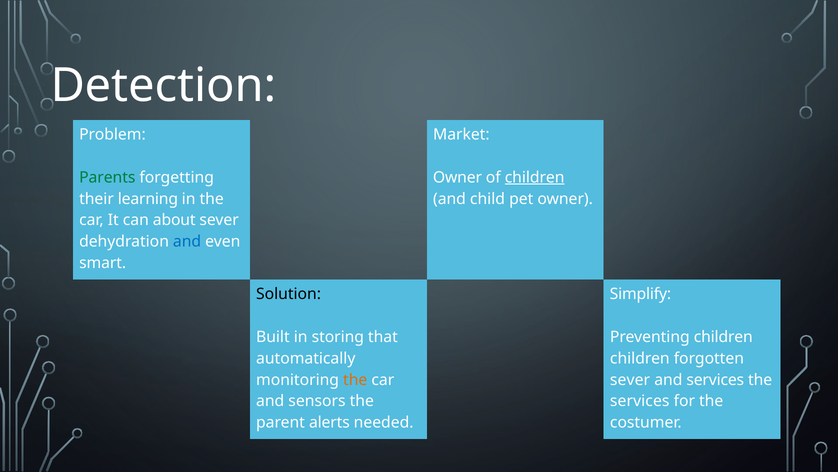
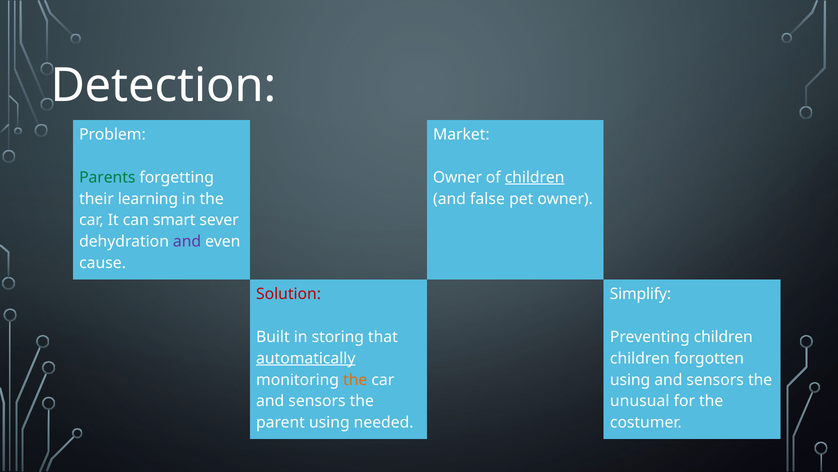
child: child -> false
about: about -> smart
and at (187, 241) colour: blue -> purple
smart: smart -> cause
Solution colour: black -> red
automatically underline: none -> present
sever at (630, 379): sever -> using
services at (715, 379): services -> sensors
services at (640, 401): services -> unusual
parent alerts: alerts -> using
